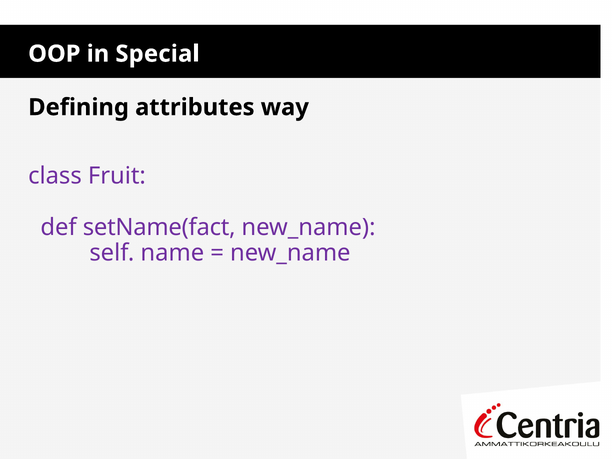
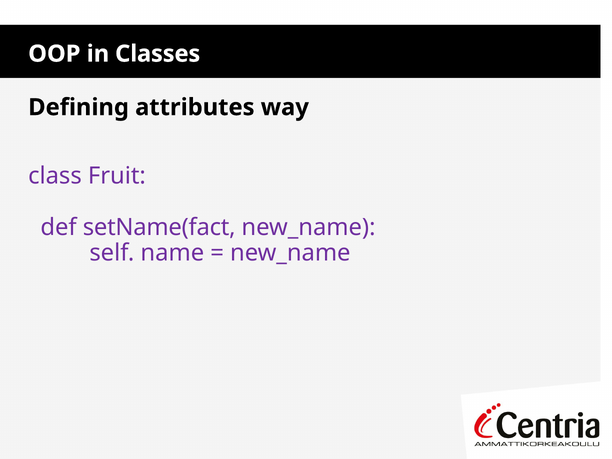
Special: Special -> Classes
